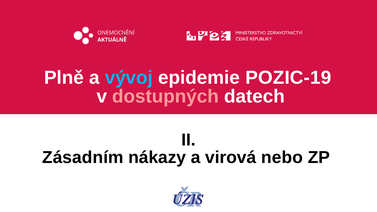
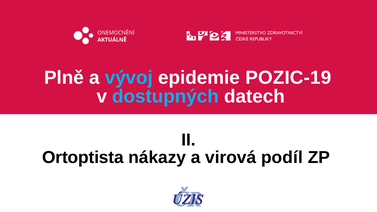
dostupných colour: pink -> light blue
Zásadním: Zásadním -> Ortoptista
nebo: nebo -> podíl
